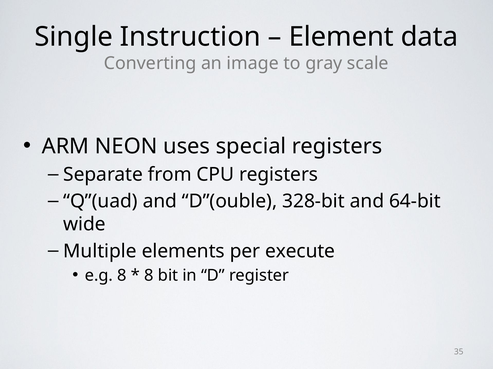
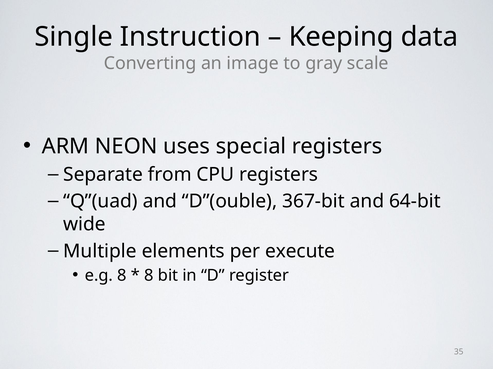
Element: Element -> Keeping
328-bit: 328-bit -> 367-bit
